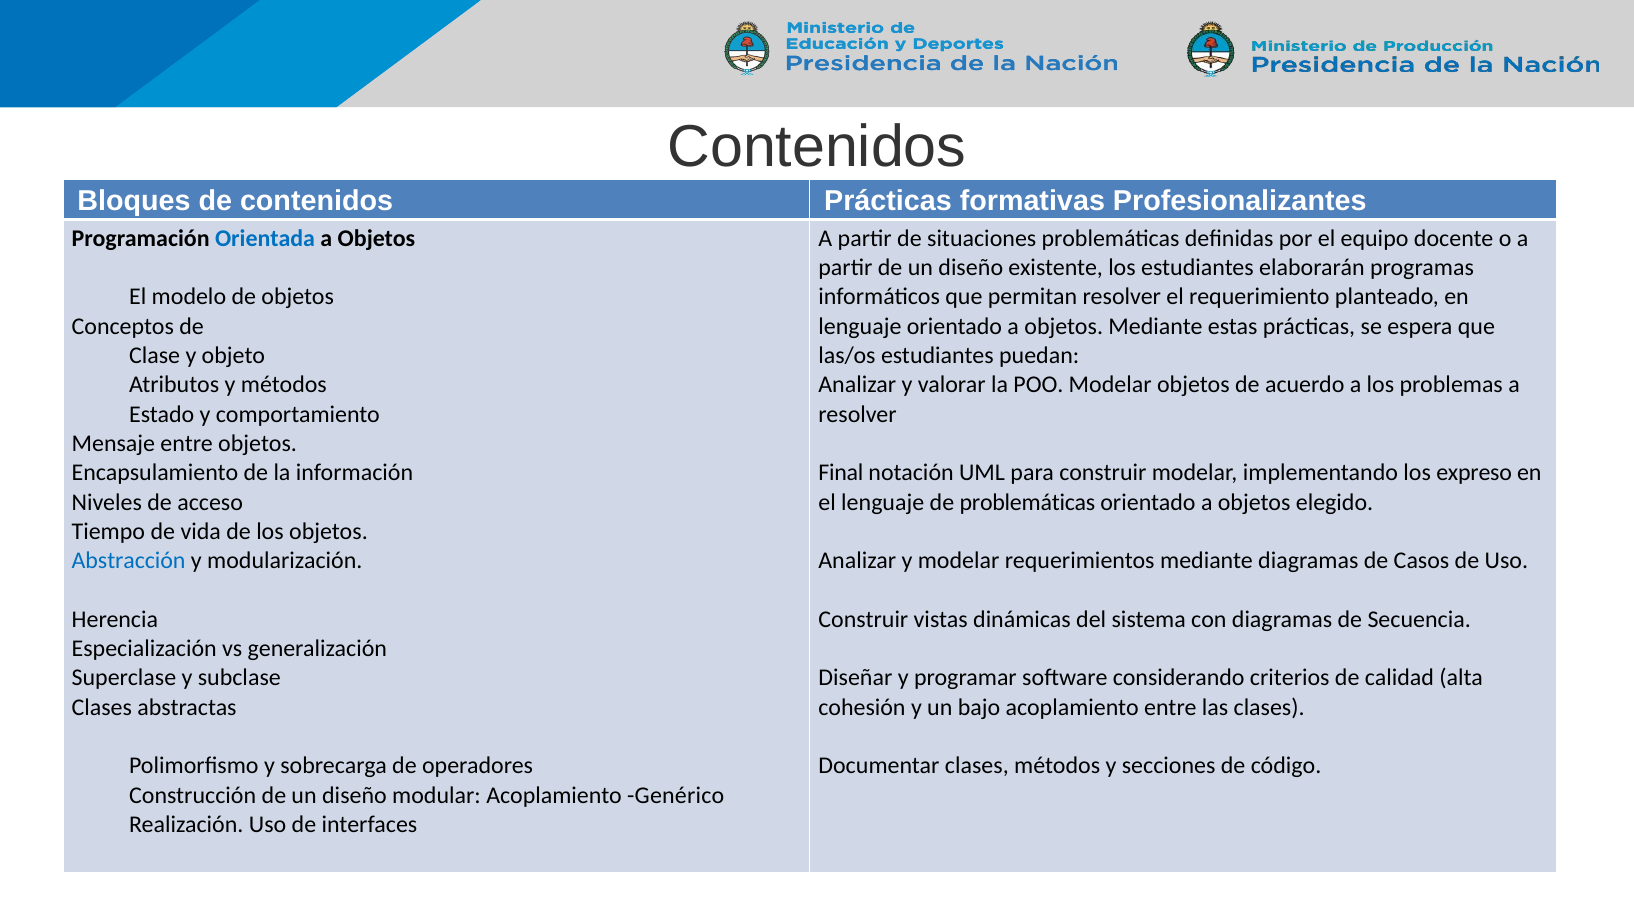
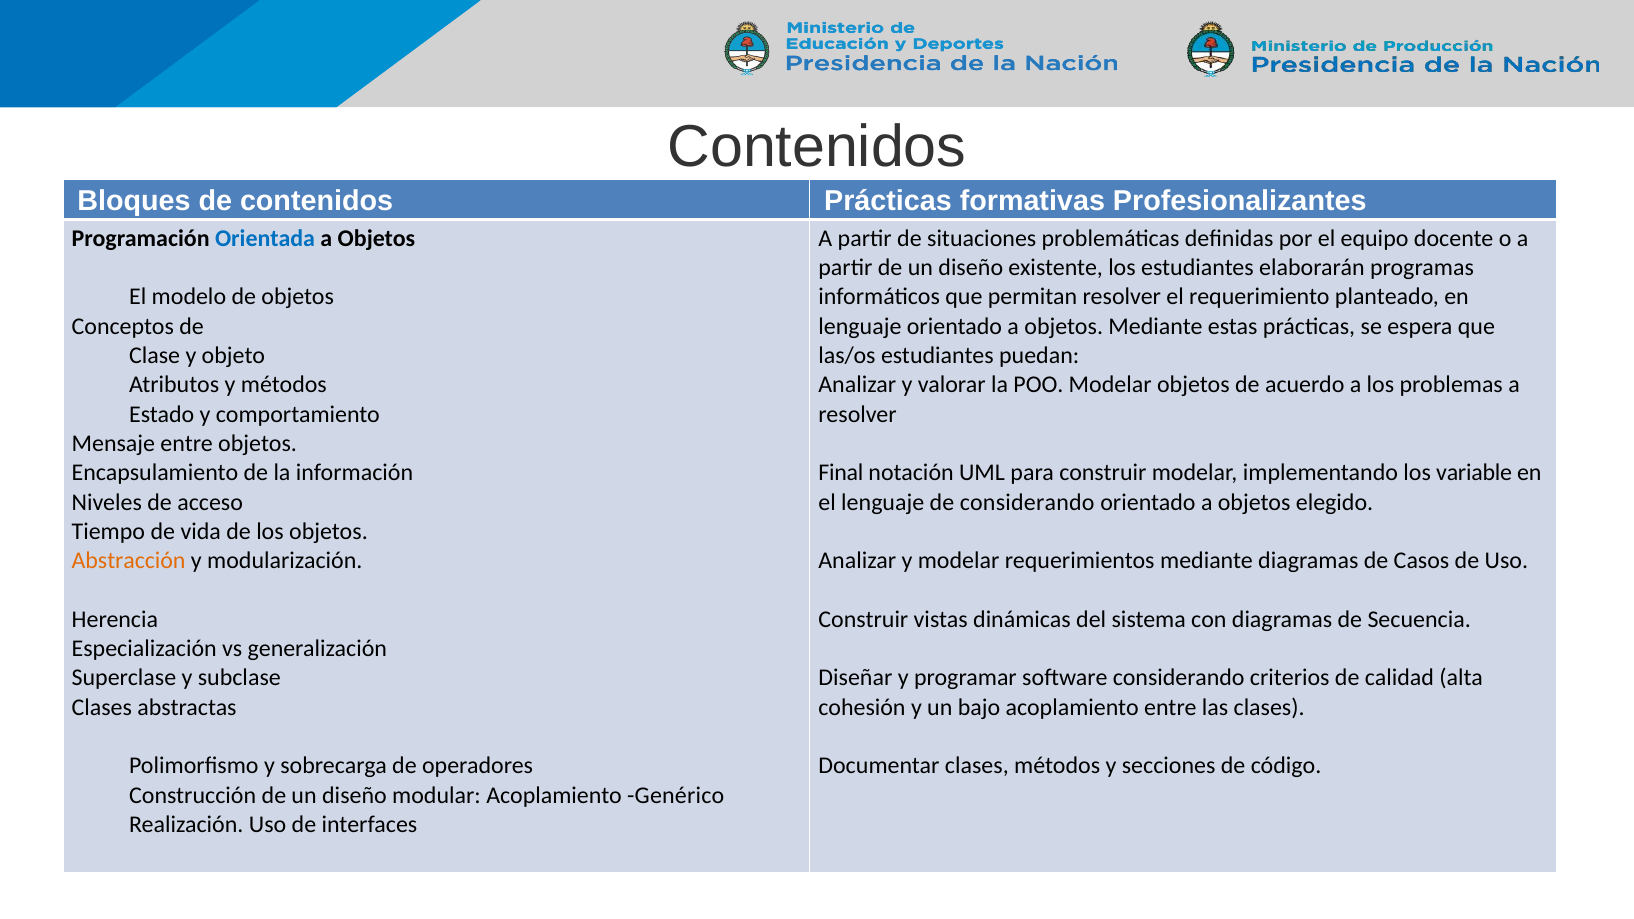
expreso: expreso -> variable
de problemáticas: problemáticas -> considerando
Abstracción colour: blue -> orange
